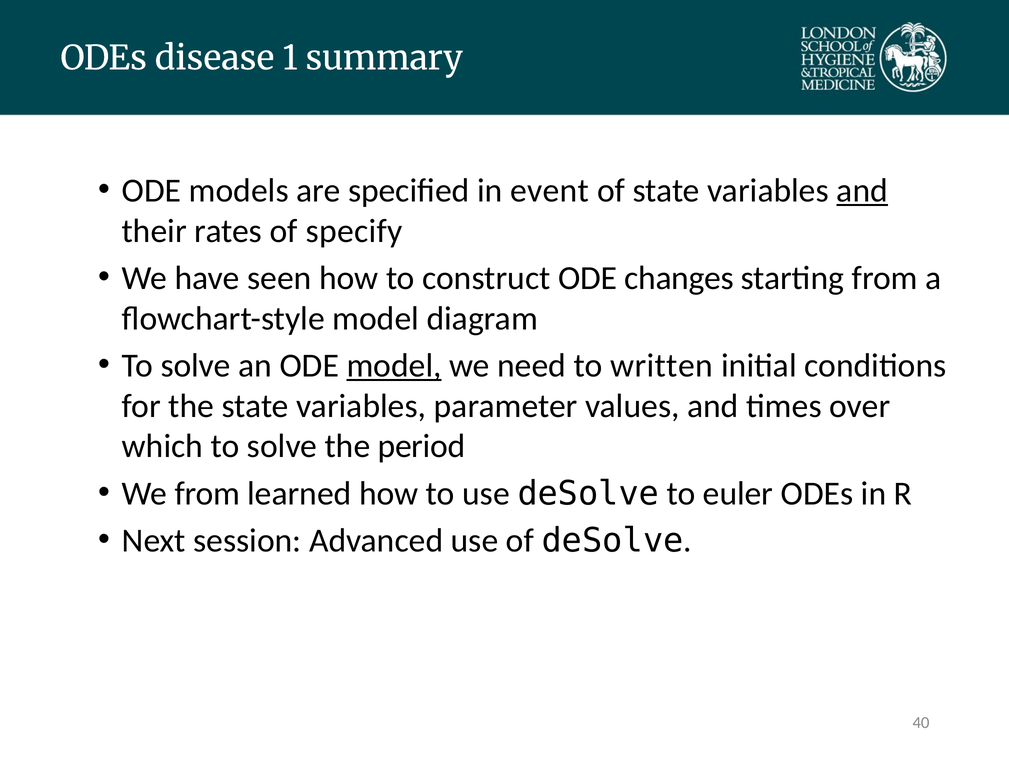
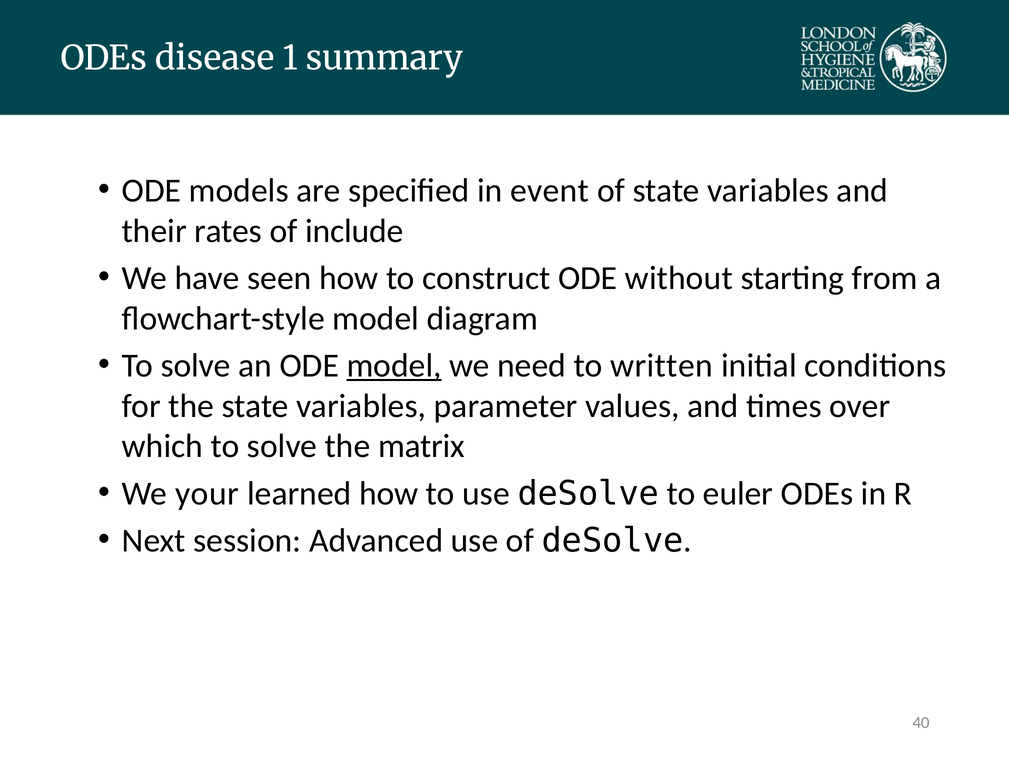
and at (862, 191) underline: present -> none
specify: specify -> include
changes: changes -> without
period: period -> matrix
We from: from -> your
